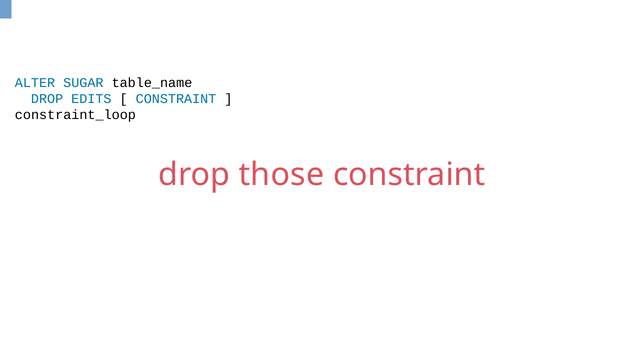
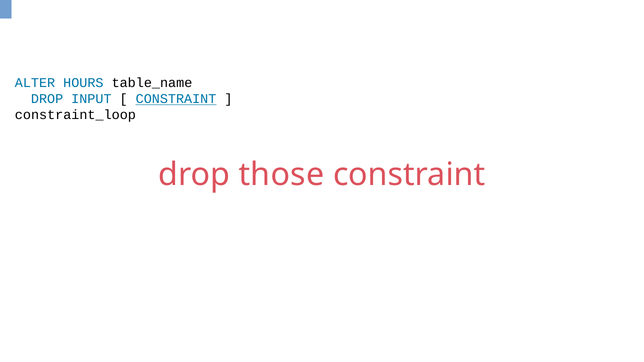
SUGAR: SUGAR -> HOURS
EDITS: EDITS -> INPUT
CONSTRAINT at (176, 99) underline: none -> present
